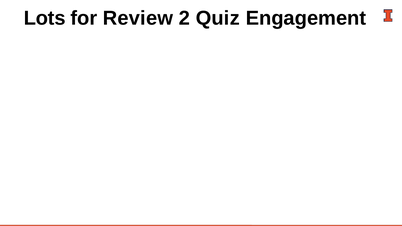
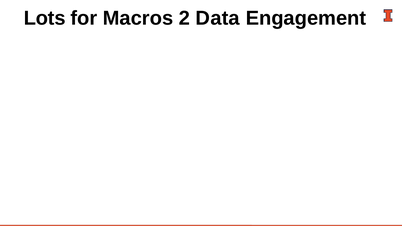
Review: Review -> Macros
Quiz: Quiz -> Data
